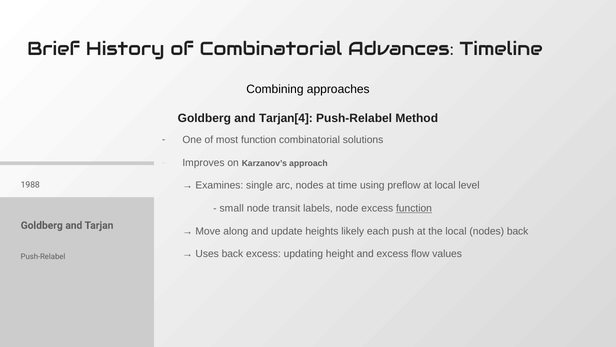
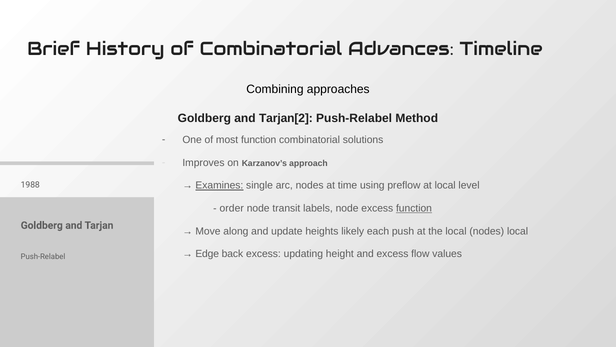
Tarjan[4: Tarjan[4 -> Tarjan[2
Examines underline: none -> present
small: small -> order
nodes back: back -> local
Uses: Uses -> Edge
